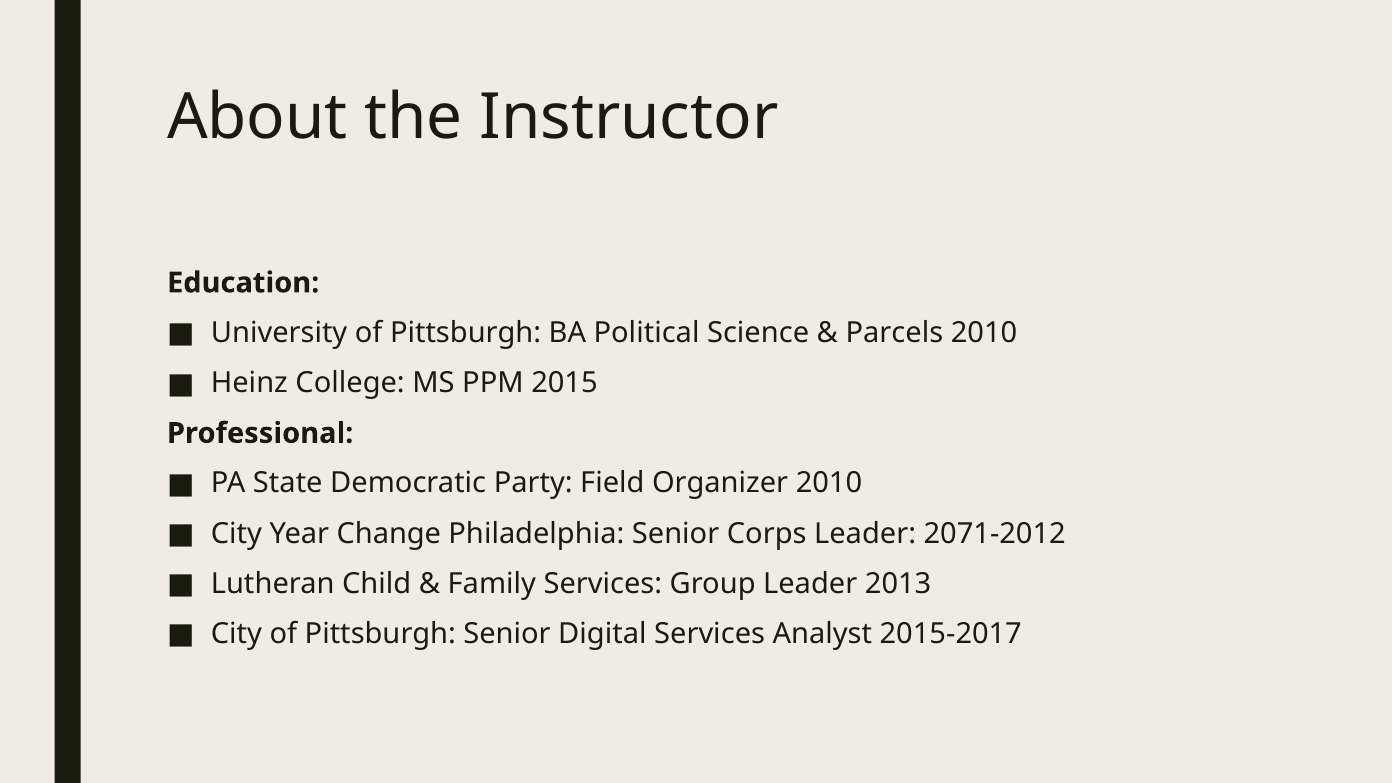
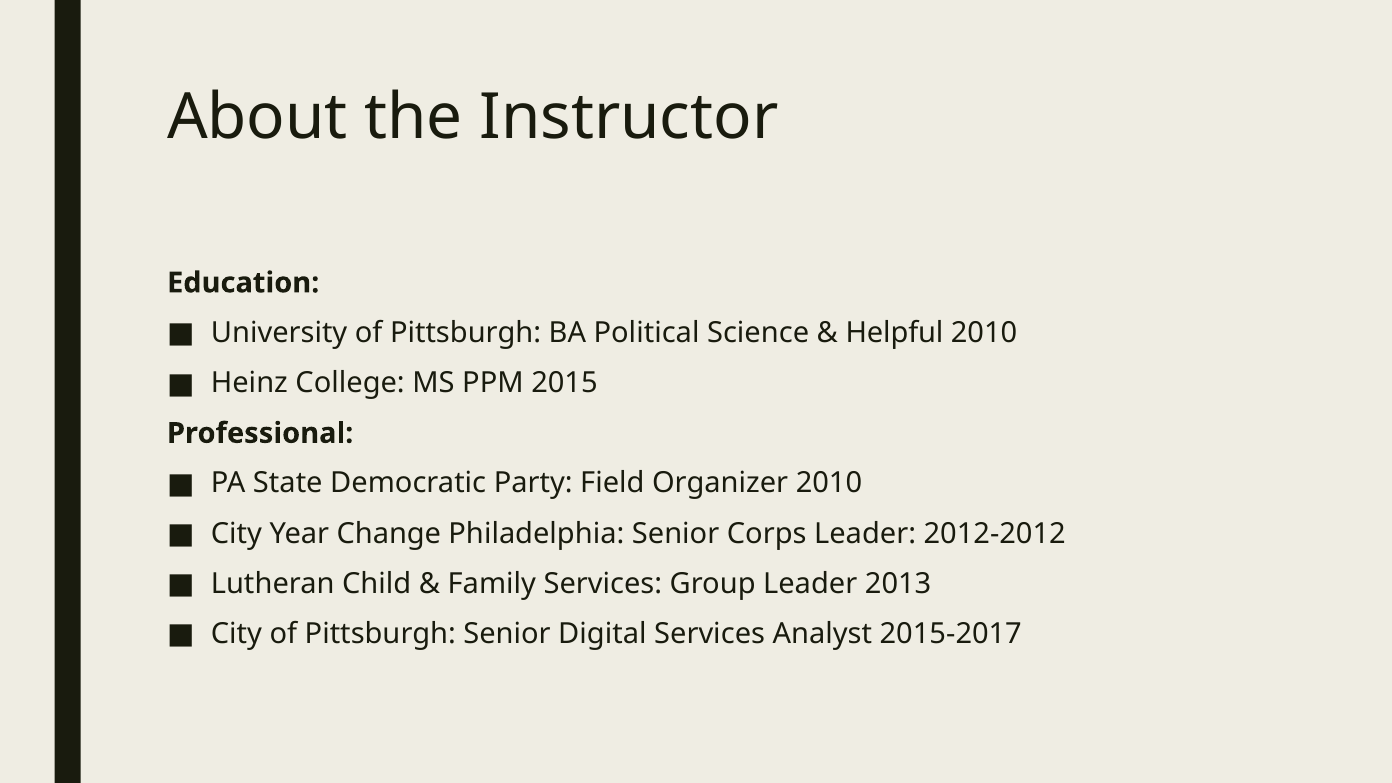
Parcels: Parcels -> Helpful
2071-2012: 2071-2012 -> 2012-2012
